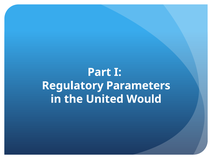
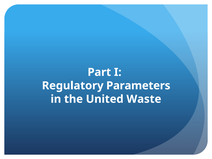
Would: Would -> Waste
